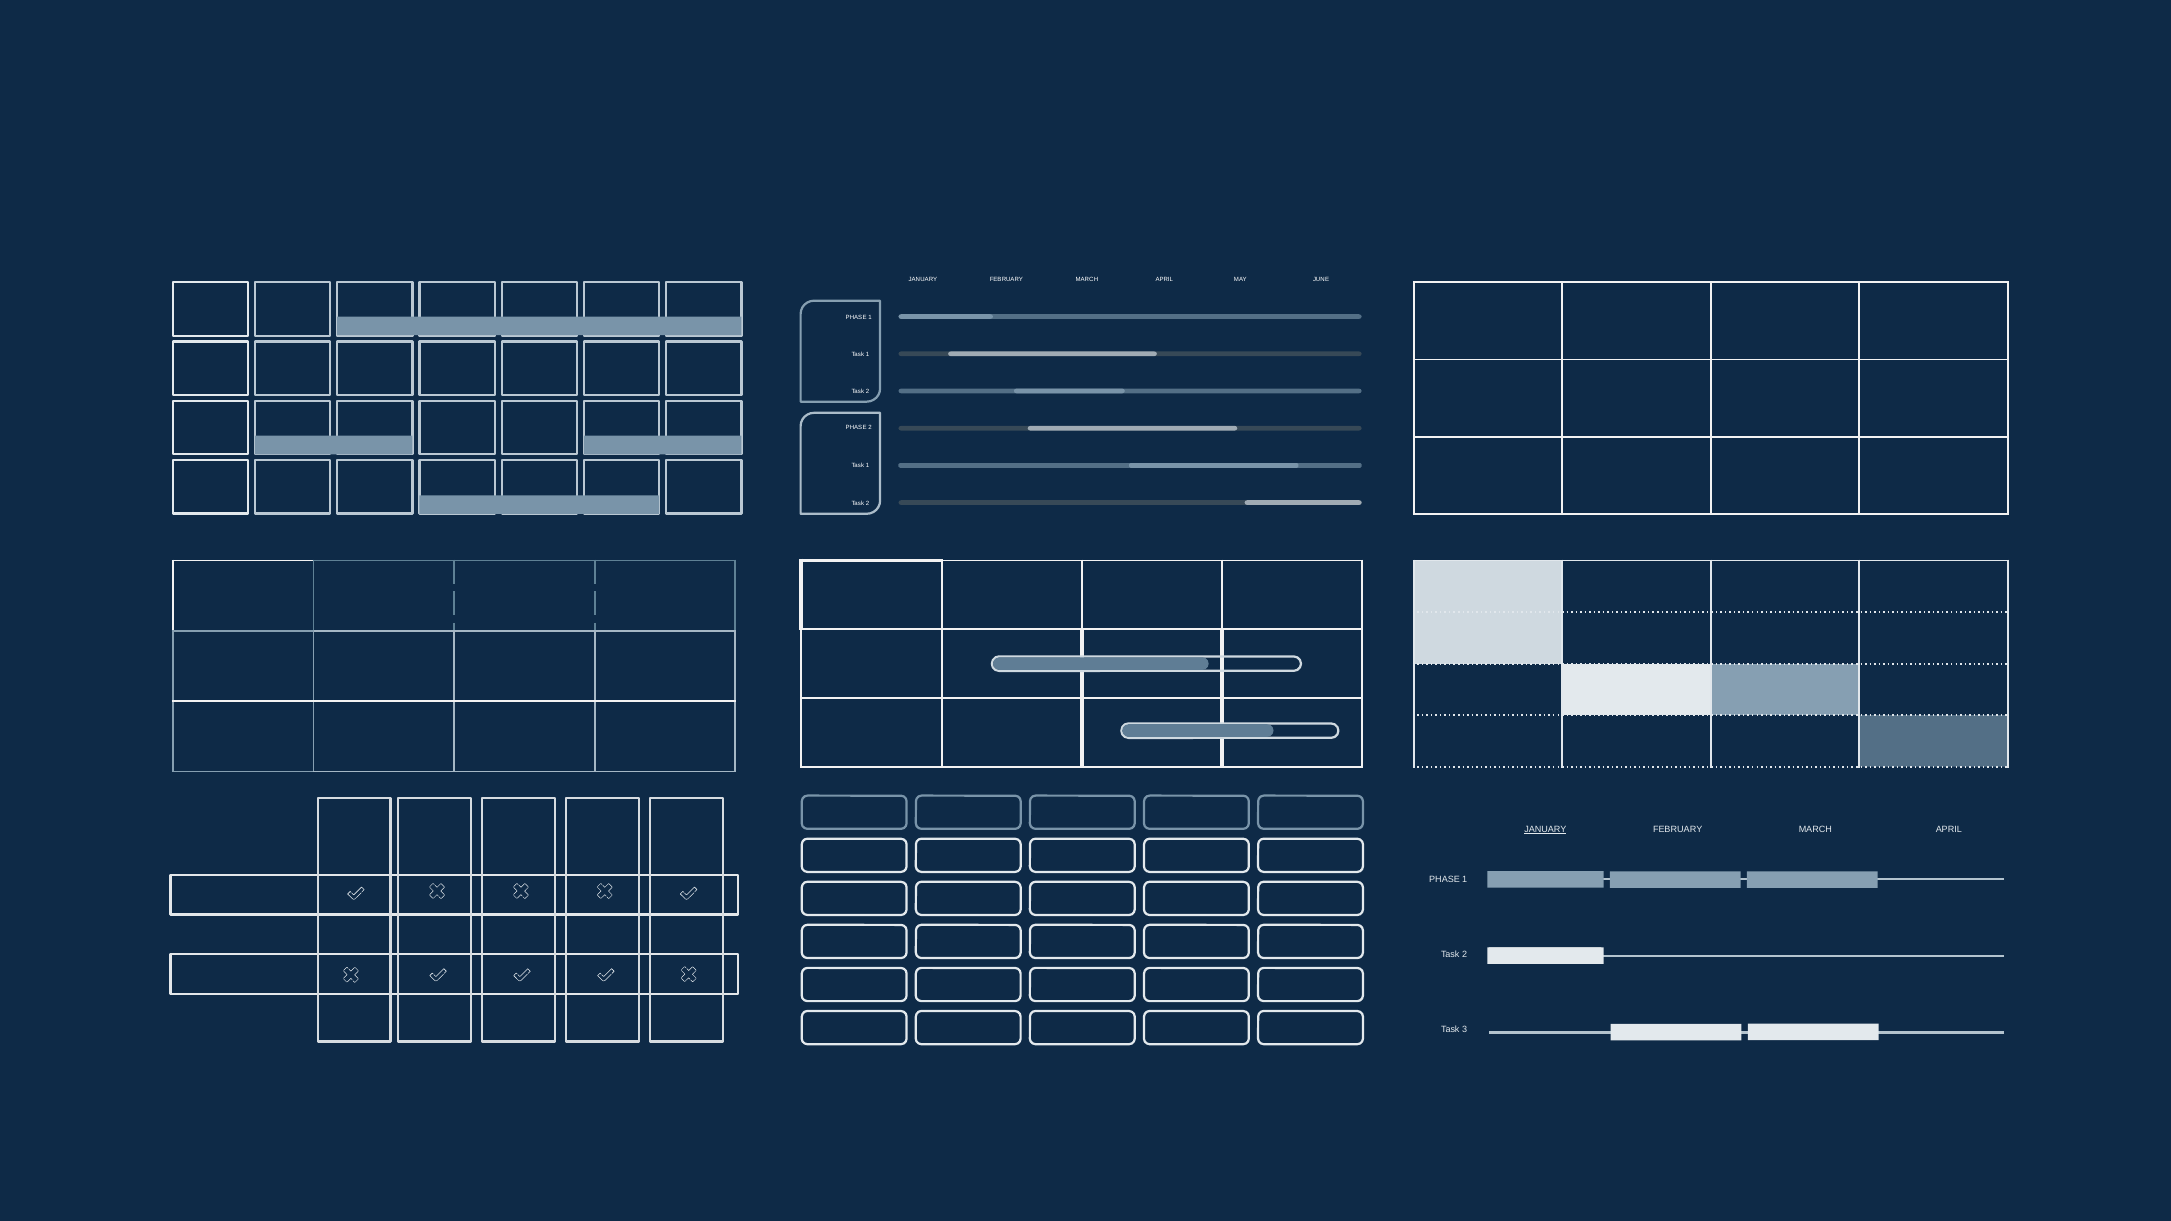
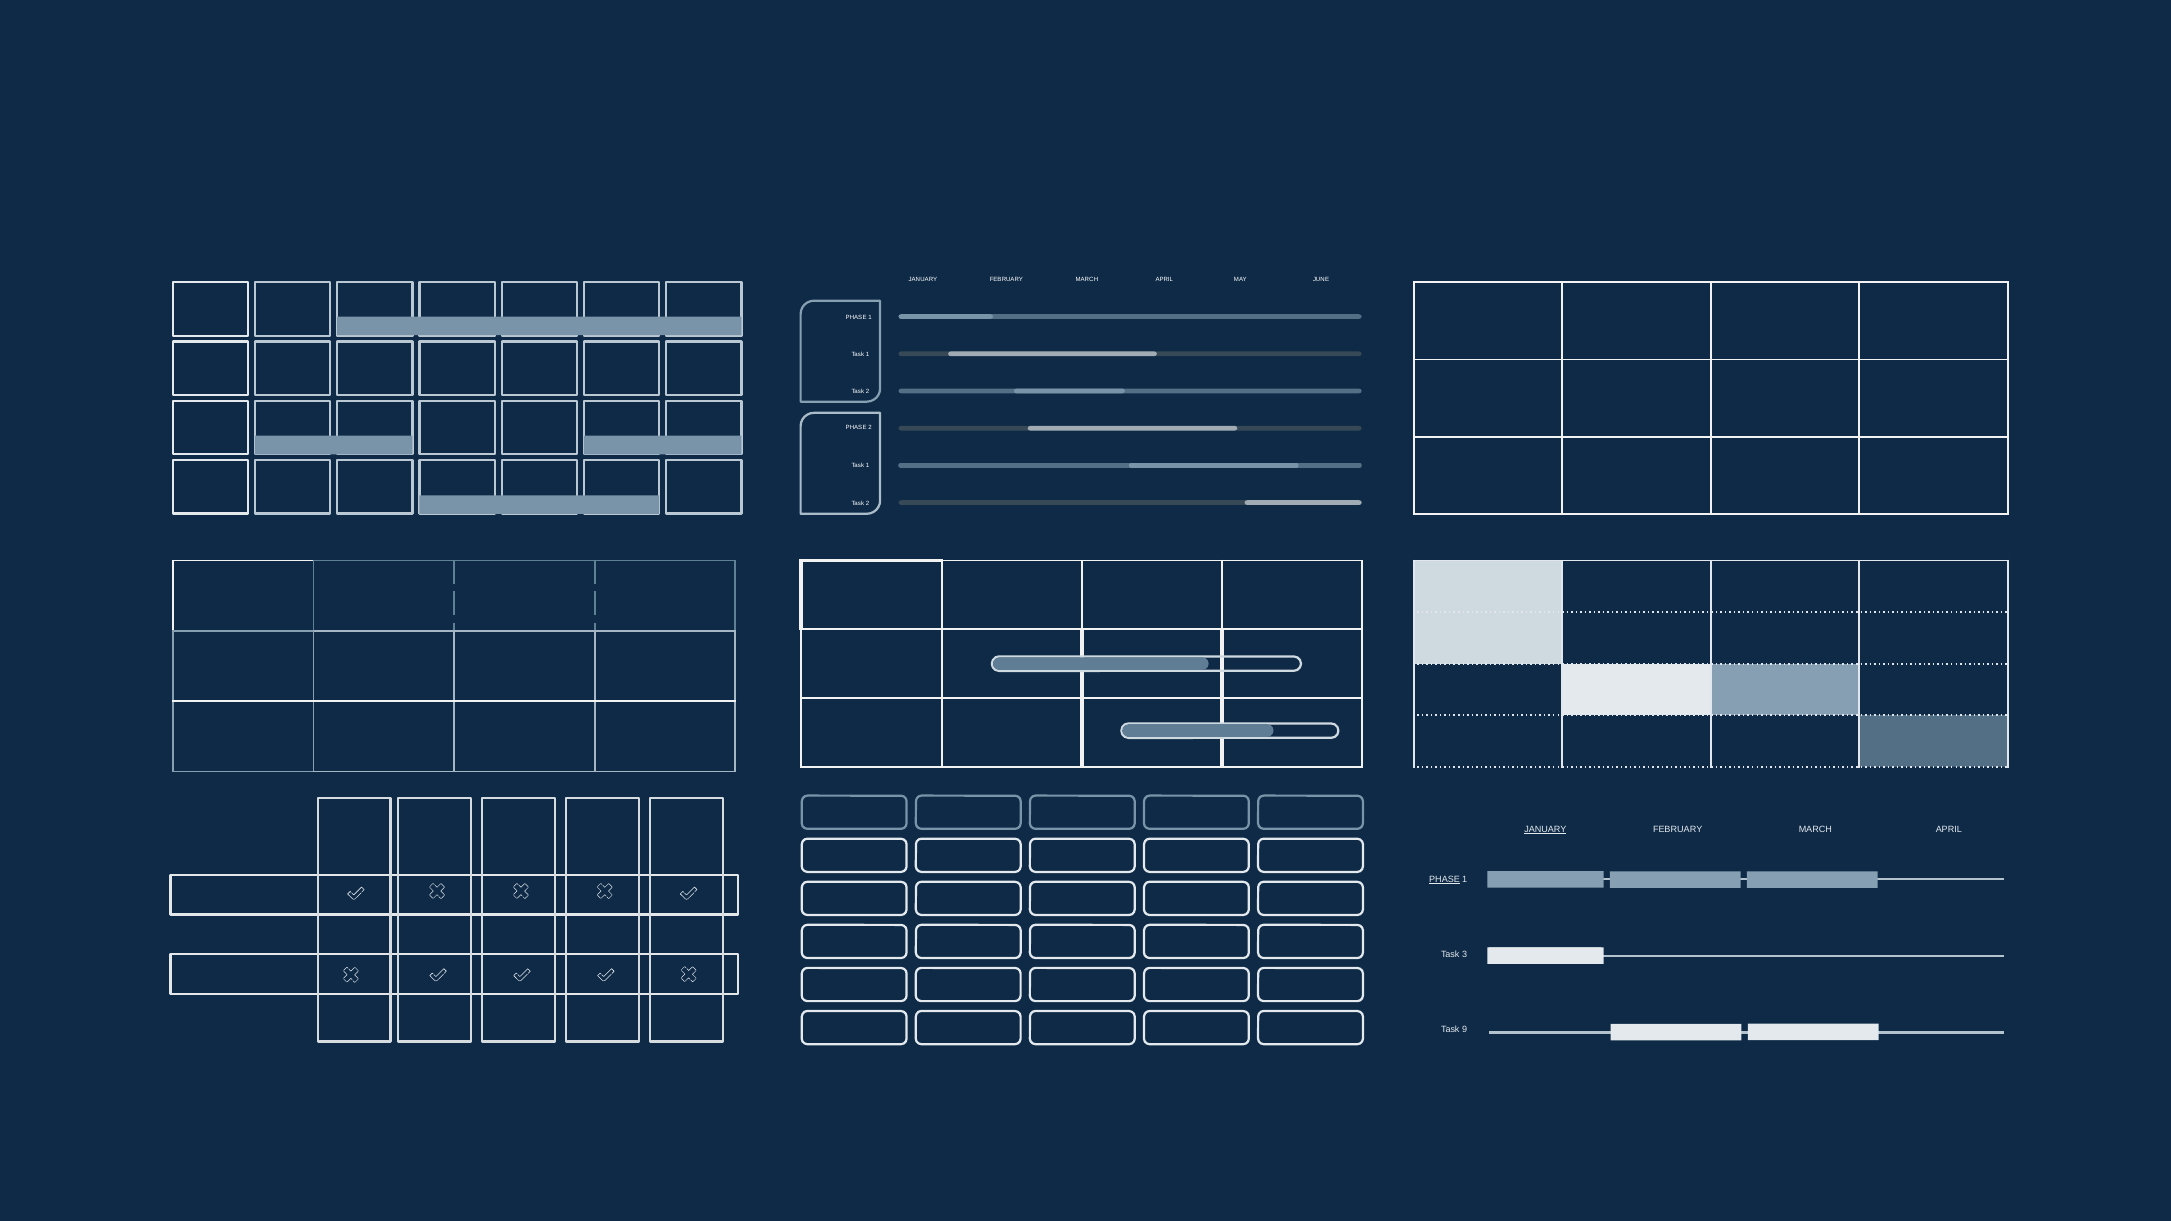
PHASE at (1445, 880) underline: none -> present
2 at (1465, 955): 2 -> 3
3: 3 -> 9
